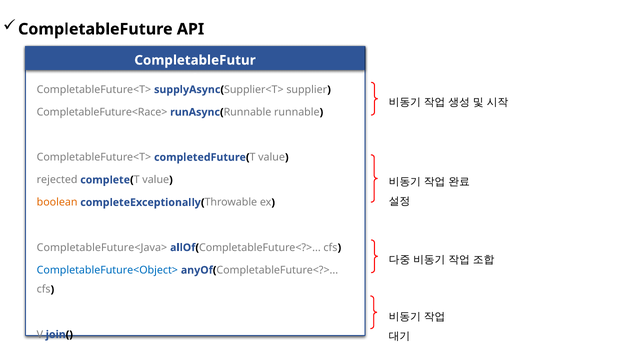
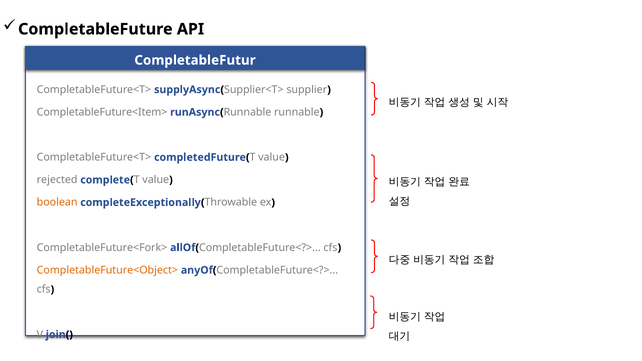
CompletableFuture<Race>: CompletableFuture<Race> -> CompletableFuture<Item>
CompletableFuture<Java>: CompletableFuture<Java> -> CompletableFuture<Fork>
CompletableFuture<Object> colour: blue -> orange
